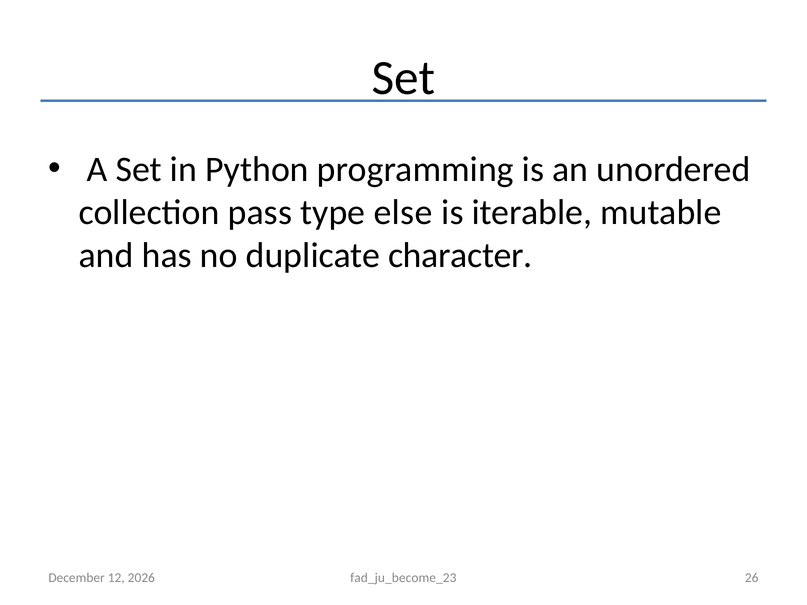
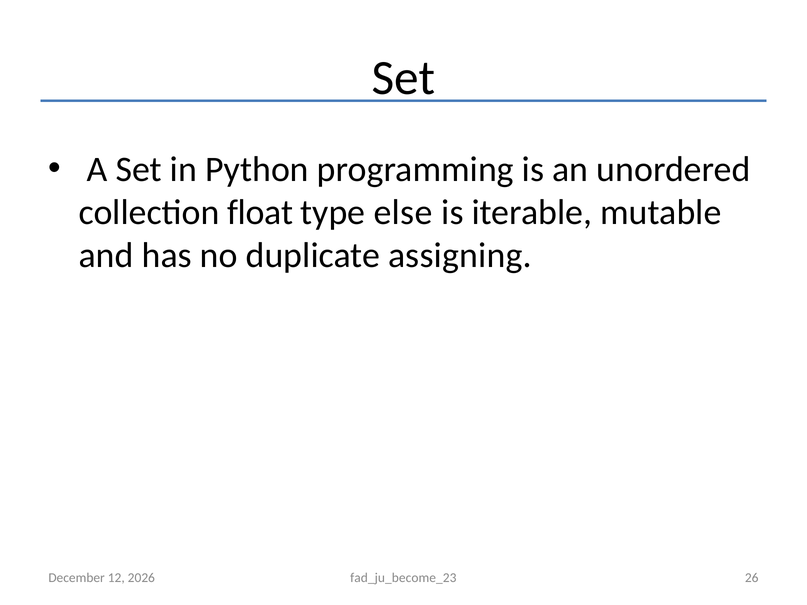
pass: pass -> float
character: character -> assigning
